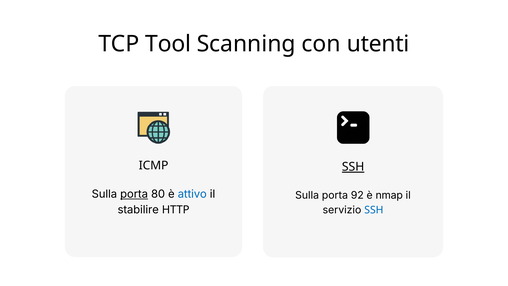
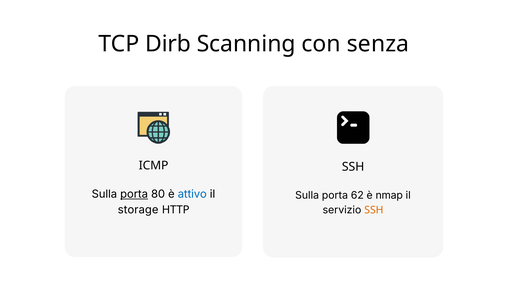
Tool: Tool -> Dirb
utenti: utenti -> senza
SSH at (353, 167) underline: present -> none
92: 92 -> 62
stabilire: stabilire -> storage
SSH at (374, 210) colour: blue -> orange
